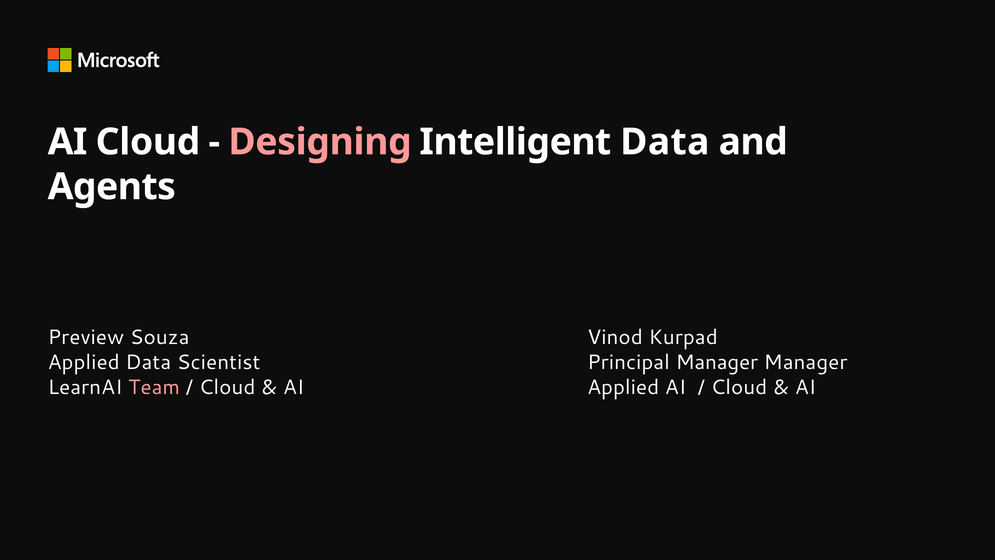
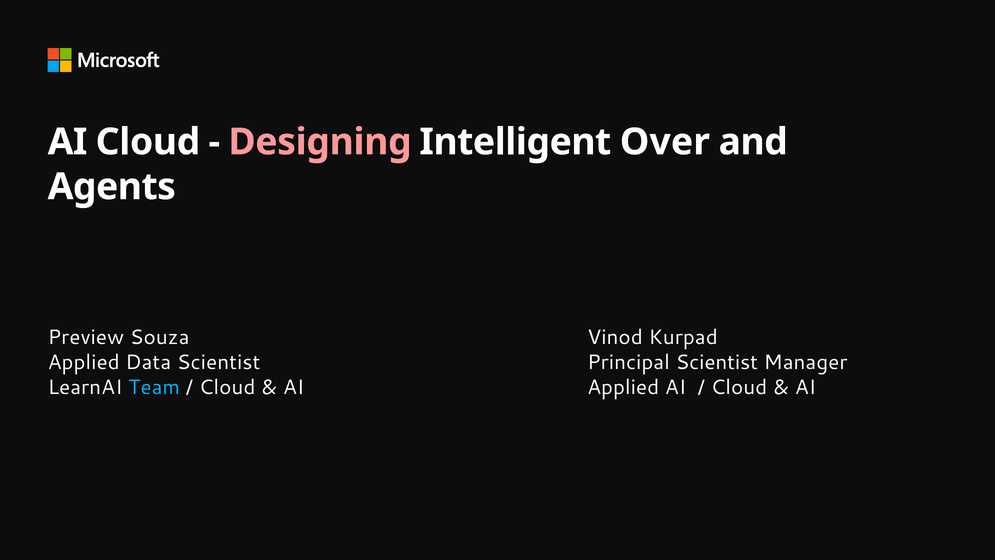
Intelligent Data: Data -> Over
Principal Manager: Manager -> Scientist
Team colour: pink -> light blue
